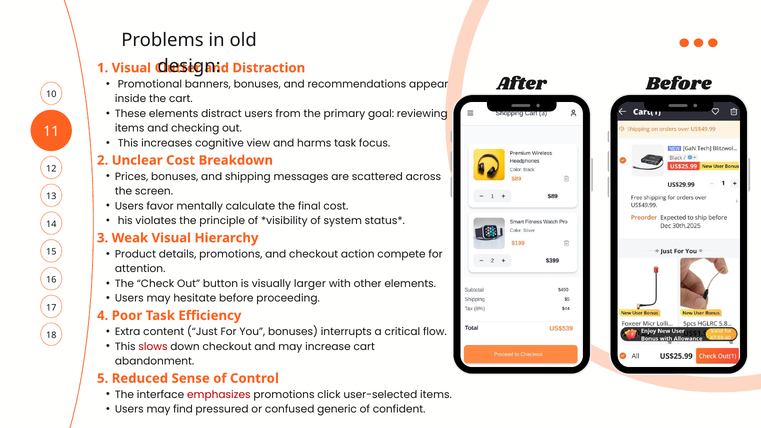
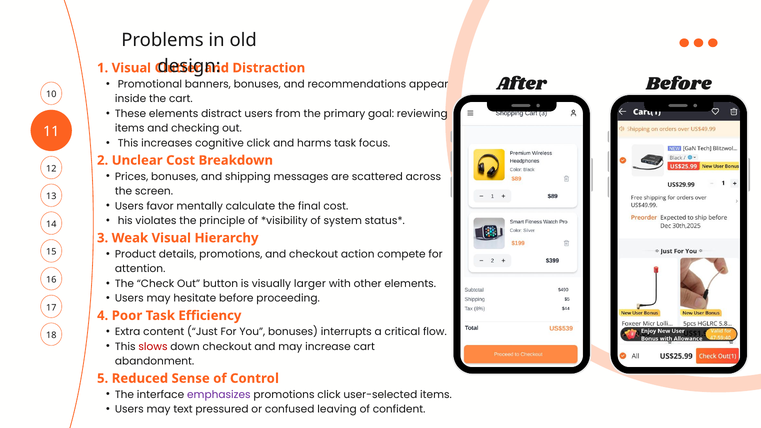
cognitive view: view -> click
emphasizes colour: red -> purple
find: find -> text
generic: generic -> leaving
